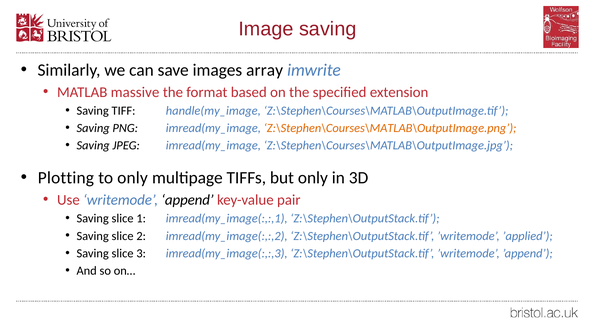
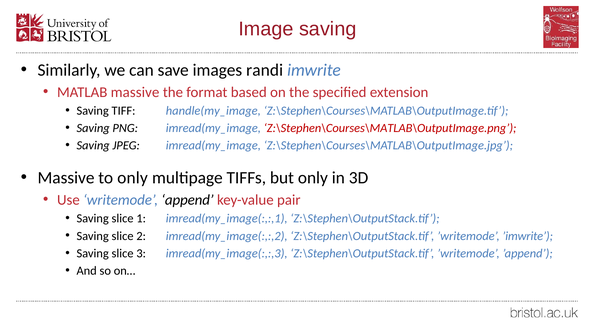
array: array -> randi
Z:\Stephen\Courses\MATLAB\OutputImage.png colour: orange -> red
Plotting at (66, 178): Plotting -> Massive
’applied: ’applied -> ’imwrite
